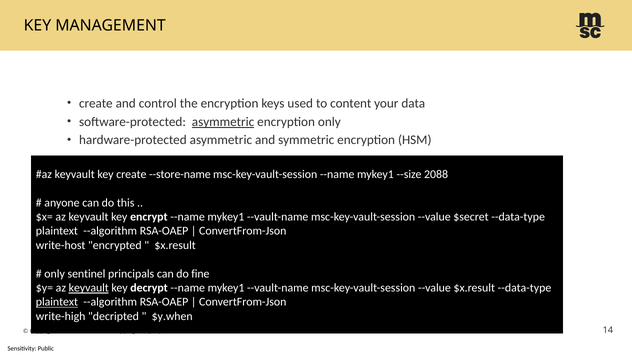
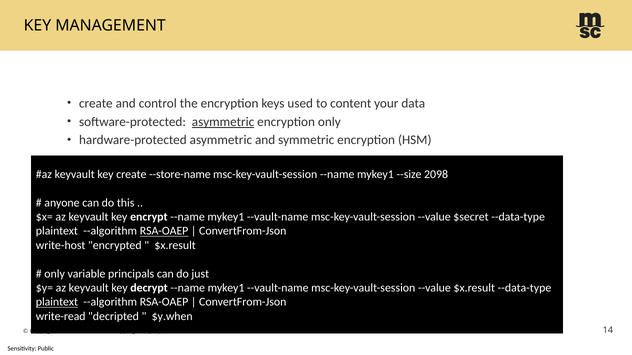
2088: 2088 -> 2098
RSA-OAEP at (164, 231) underline: none -> present
sentinel: sentinel -> variable
fine: fine -> just
keyvault at (89, 288) underline: present -> none
write-high: write-high -> write-read
